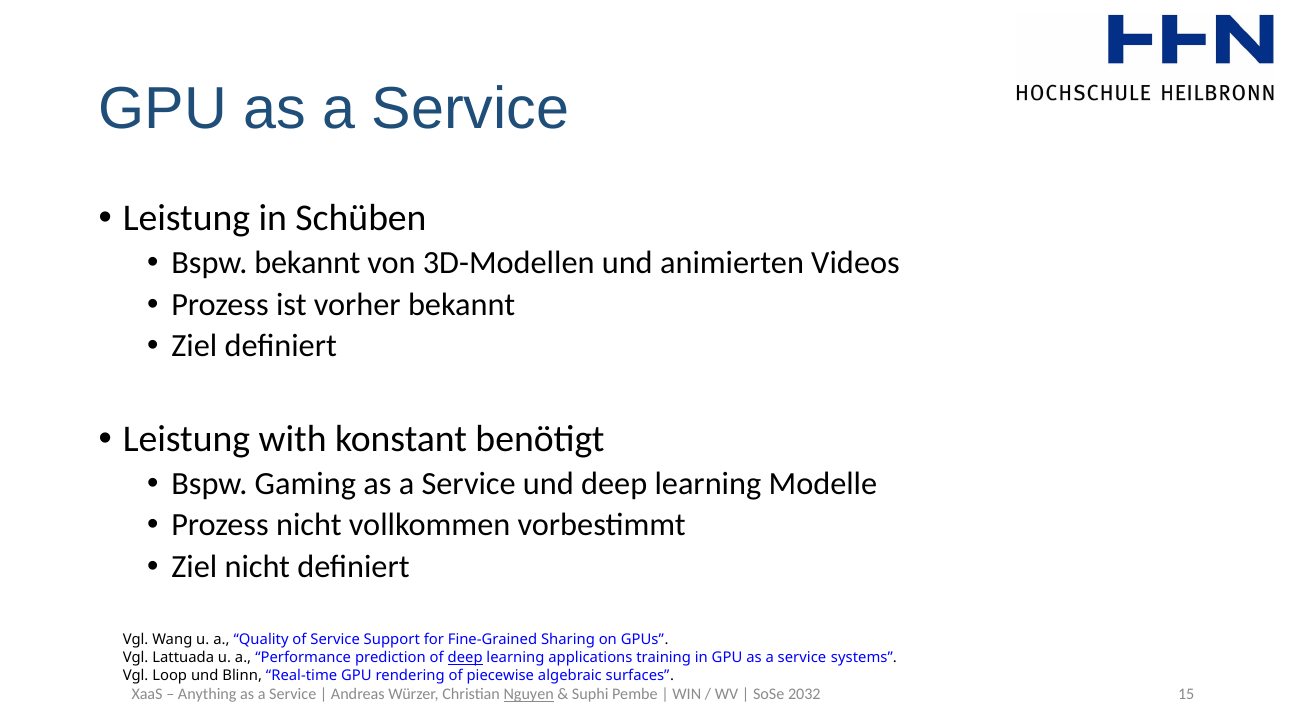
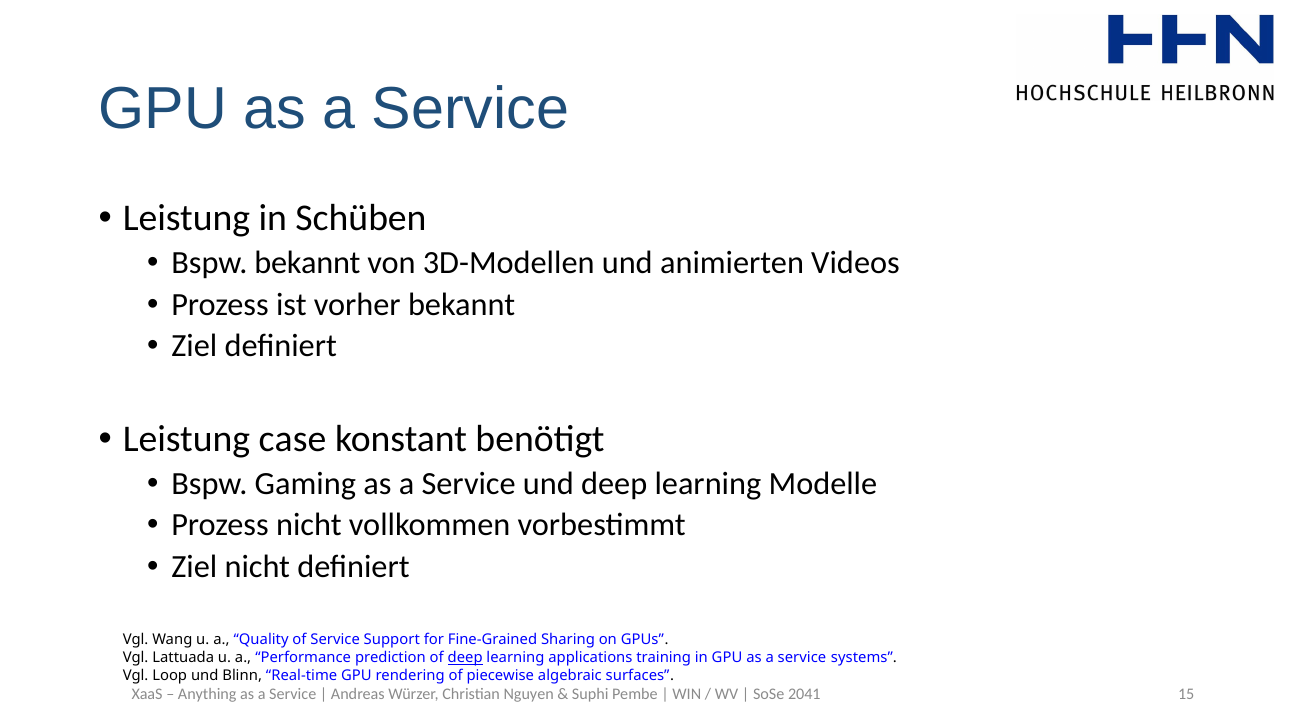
with: with -> case
Nguyen underline: present -> none
2032: 2032 -> 2041
